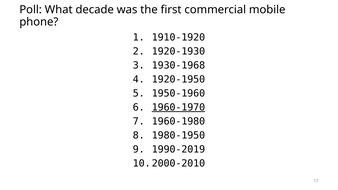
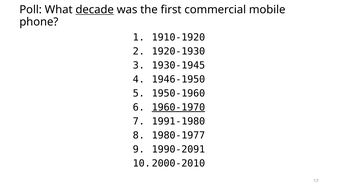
decade underline: none -> present
1930-1968: 1930-1968 -> 1930-1945
1920-1950: 1920-1950 -> 1946-1950
1960-1980: 1960-1980 -> 1991-1980
1980-1950: 1980-1950 -> 1980-1977
1990-2019: 1990-2019 -> 1990-2091
